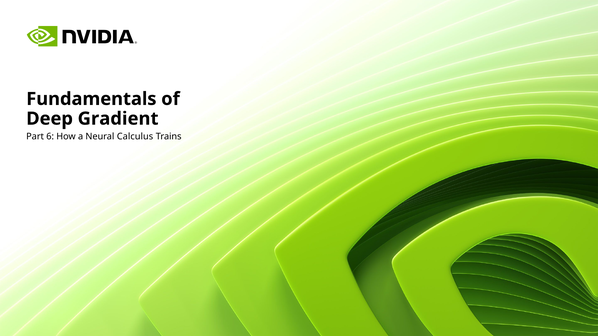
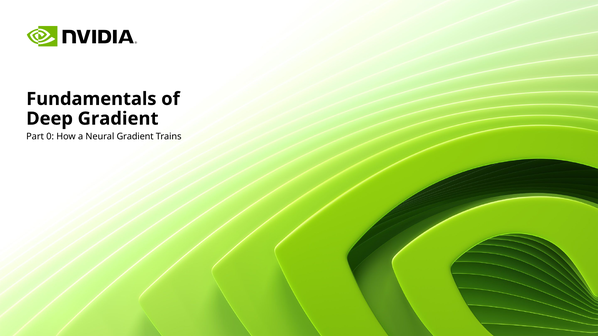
6: 6 -> 0
Neural Calculus: Calculus -> Gradient
